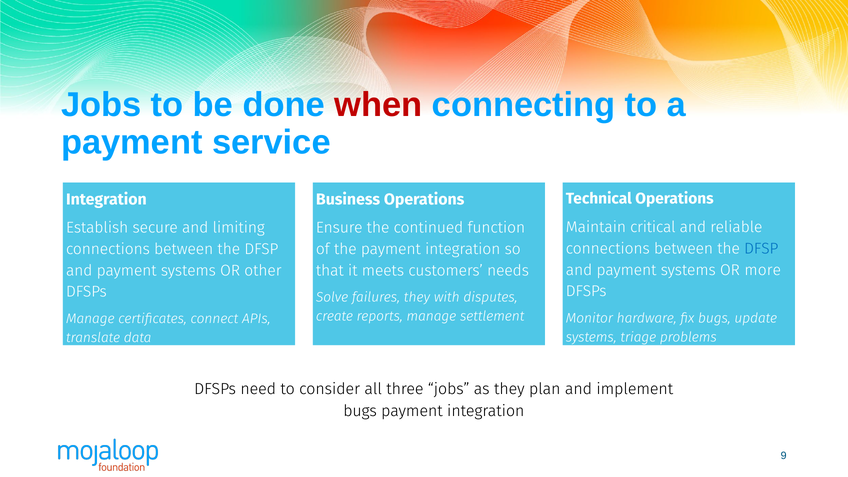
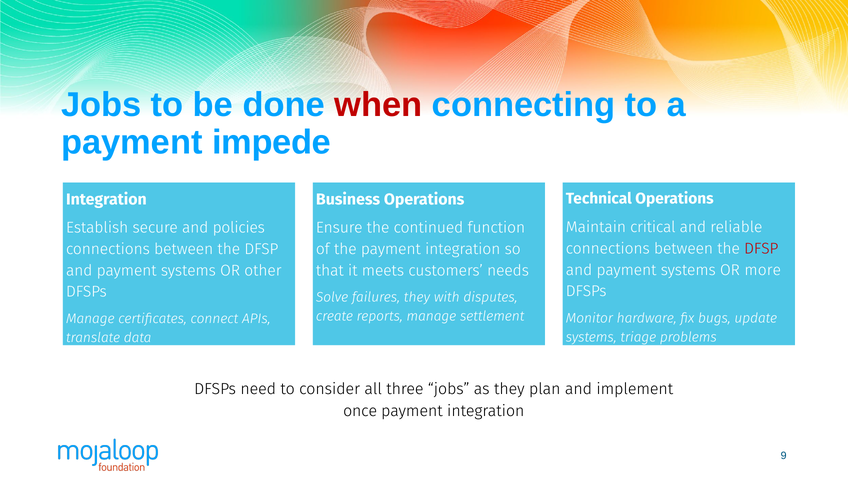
service: service -> impede
limiting: limiting -> policies
DFSP at (761, 249) colour: blue -> red
bugs at (360, 411): bugs -> once
